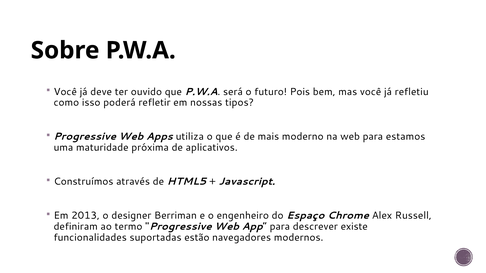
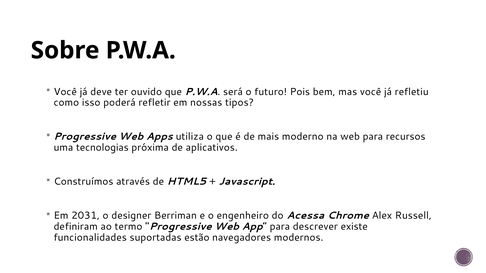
estamos: estamos -> recursos
maturidade: maturidade -> tecnologias
2013: 2013 -> 2031
Espaço: Espaço -> Acessa
